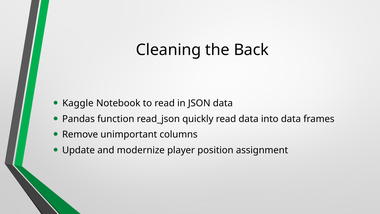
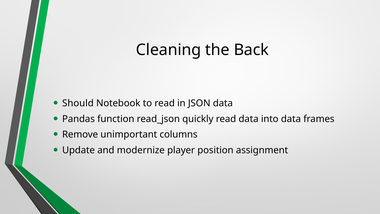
Kaggle: Kaggle -> Should
